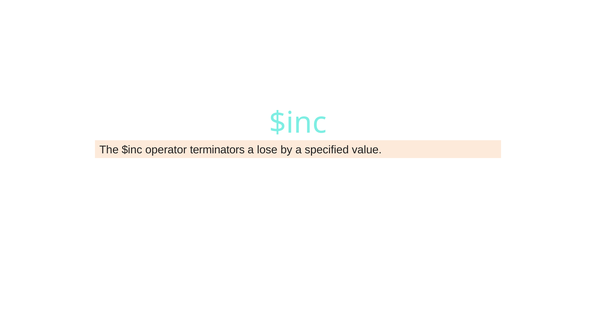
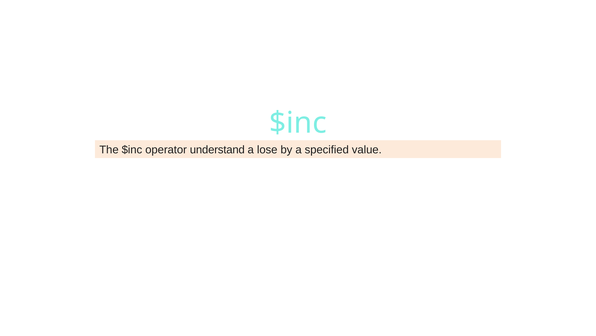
terminators: terminators -> understand
